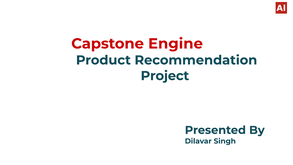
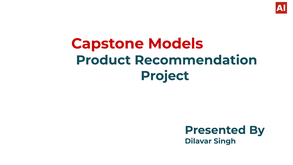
Engine: Engine -> Models
